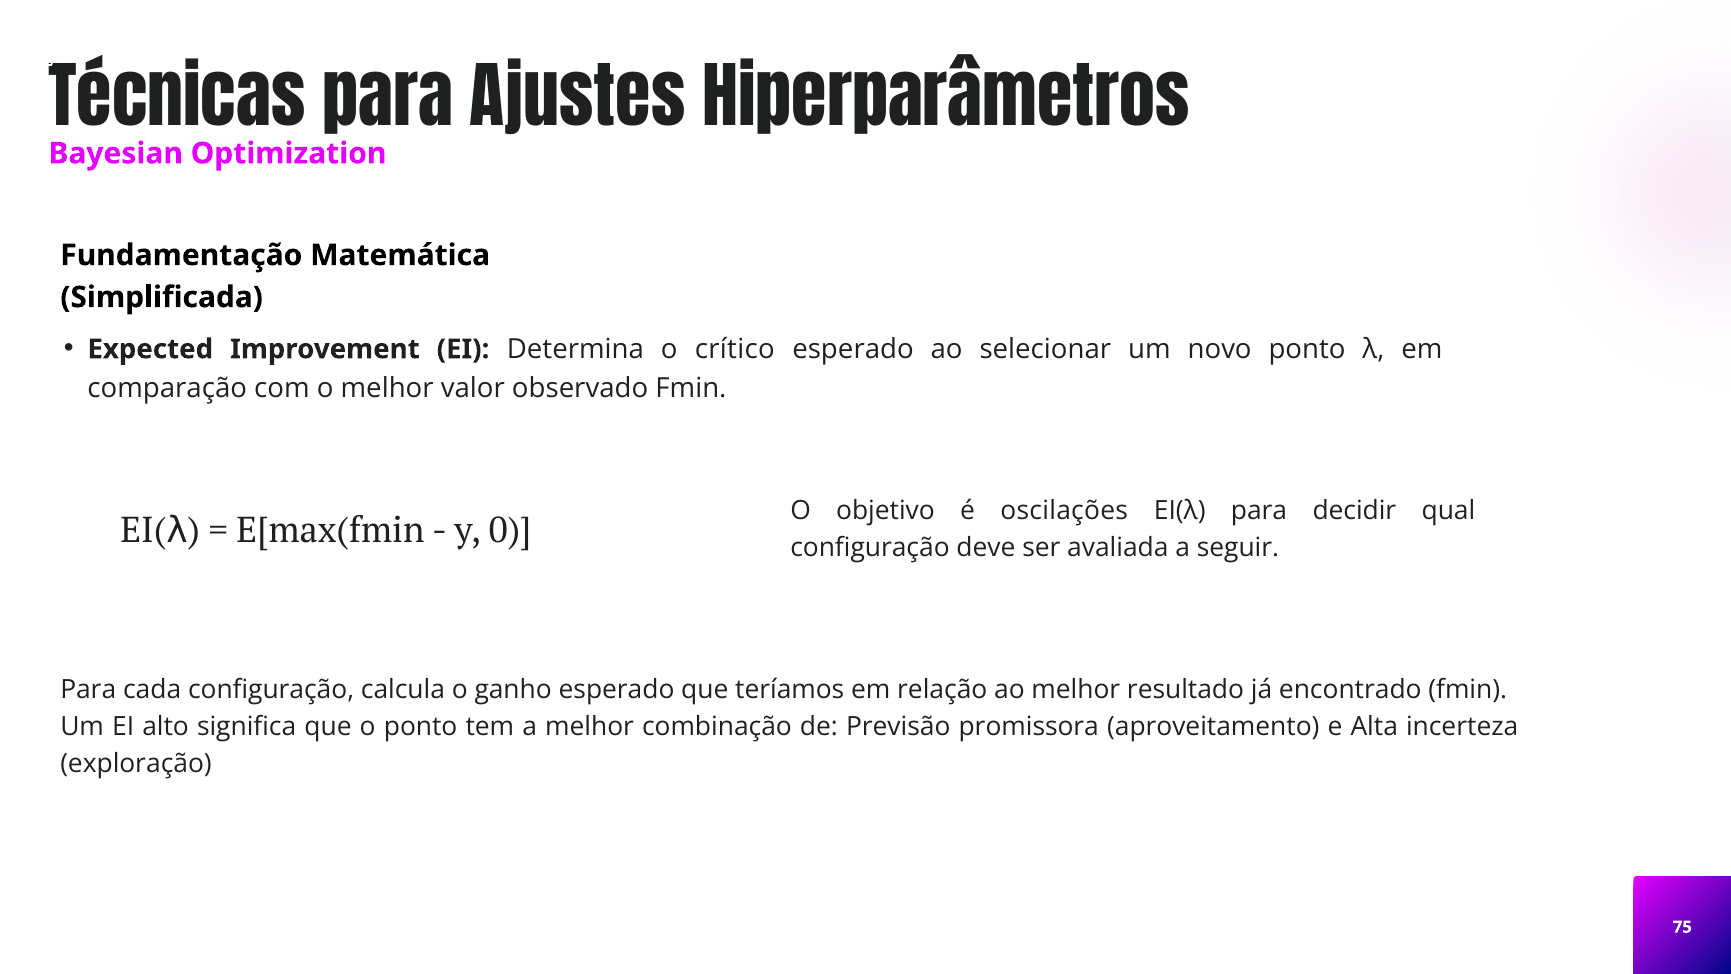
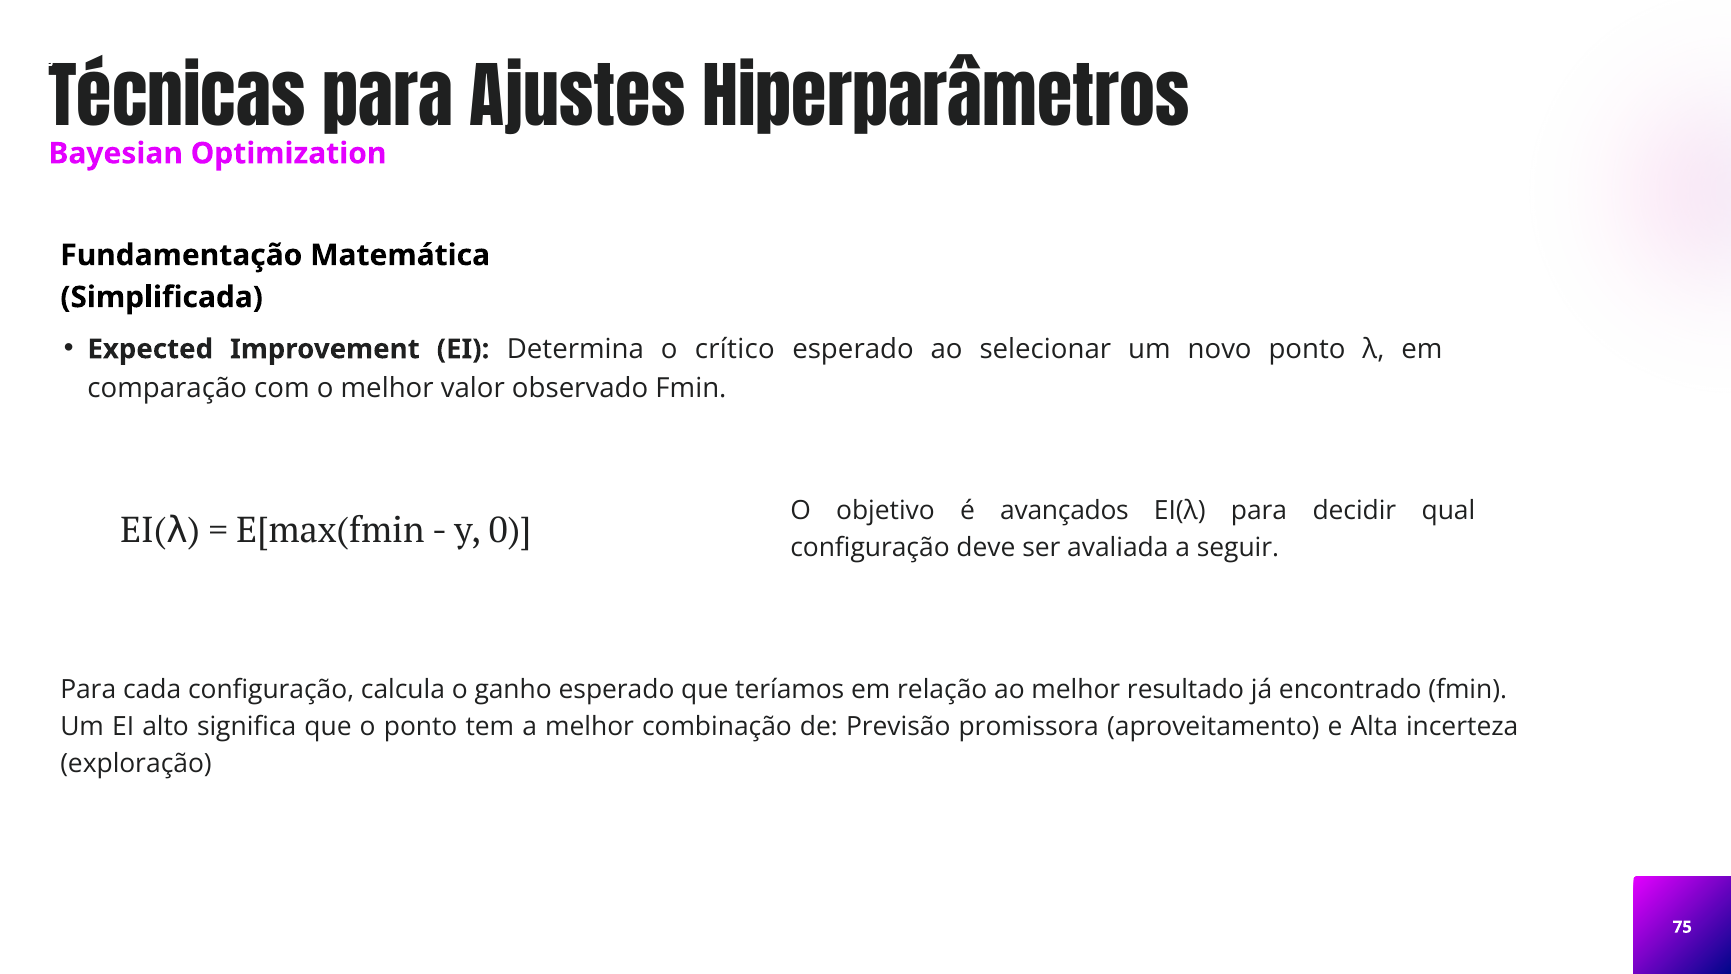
oscilações: oscilações -> avançados
